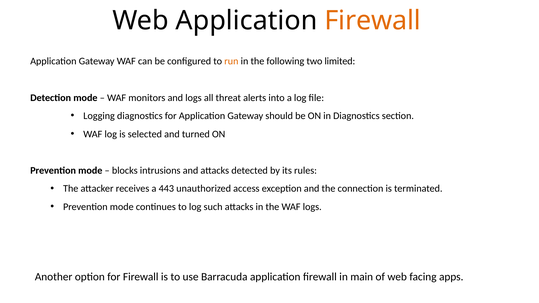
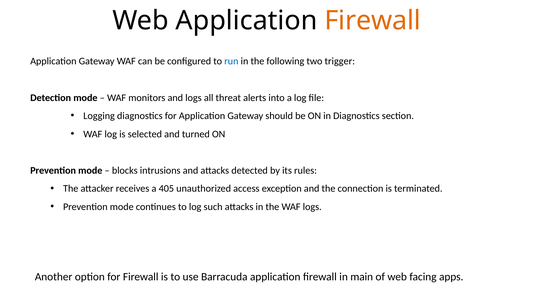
run colour: orange -> blue
limited: limited -> trigger
443: 443 -> 405
